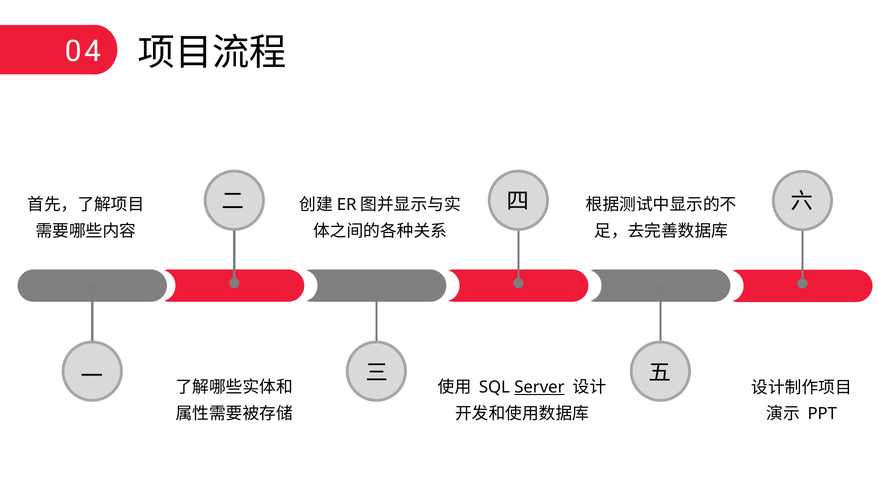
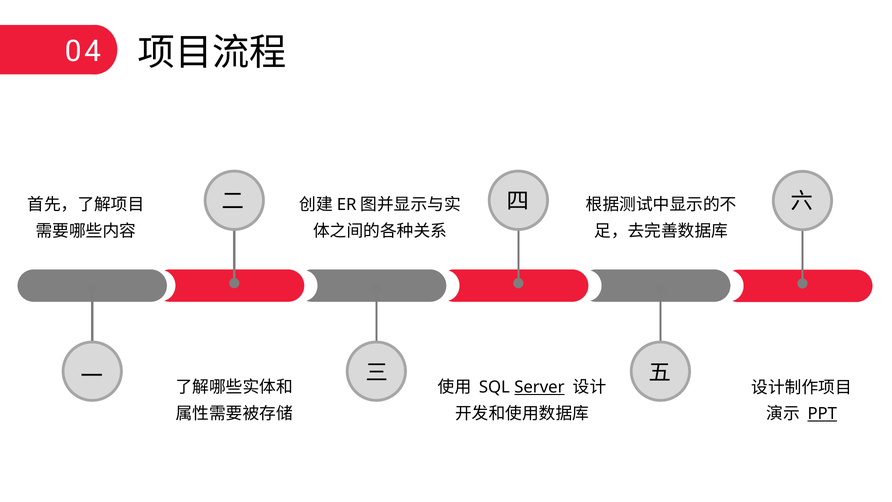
PPT underline: none -> present
